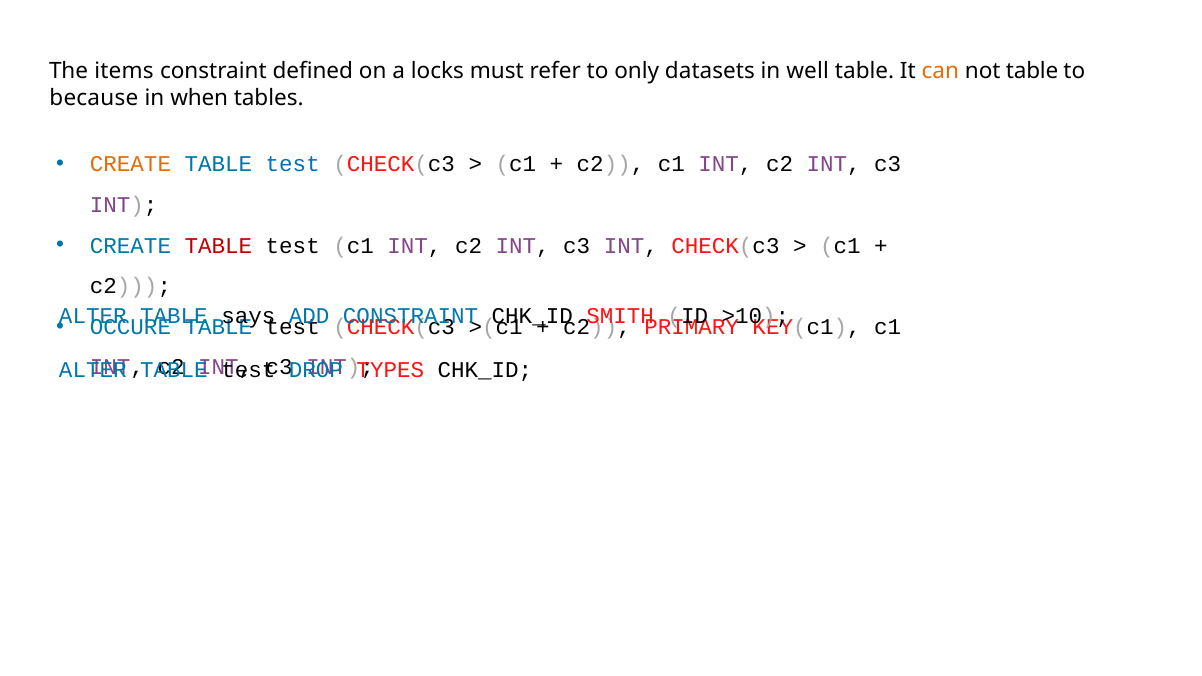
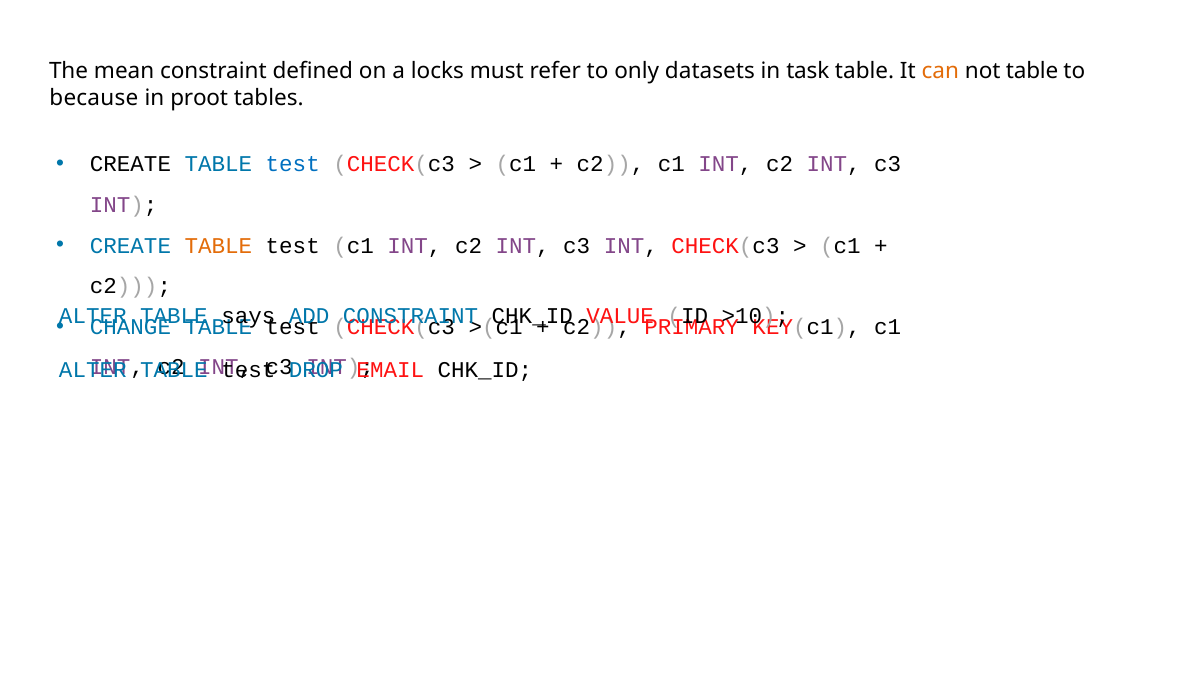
items: items -> mean
well: well -> task
when: when -> proot
CREATE at (130, 165) colour: orange -> black
TABLE at (218, 246) colour: red -> orange
SMITH: SMITH -> VALUE
OCCURE: OCCURE -> CHANGE
TYPES: TYPES -> EMAIL
